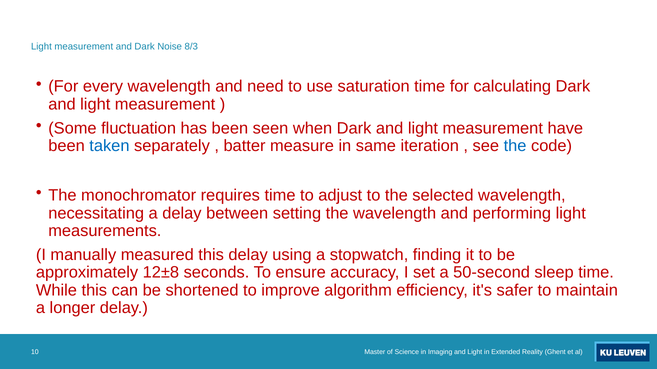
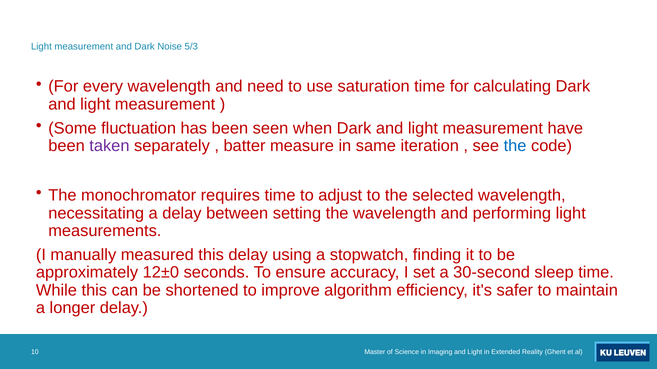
8/3: 8/3 -> 5/3
taken colour: blue -> purple
12±8: 12±8 -> 12±0
50-second: 50-second -> 30-second
